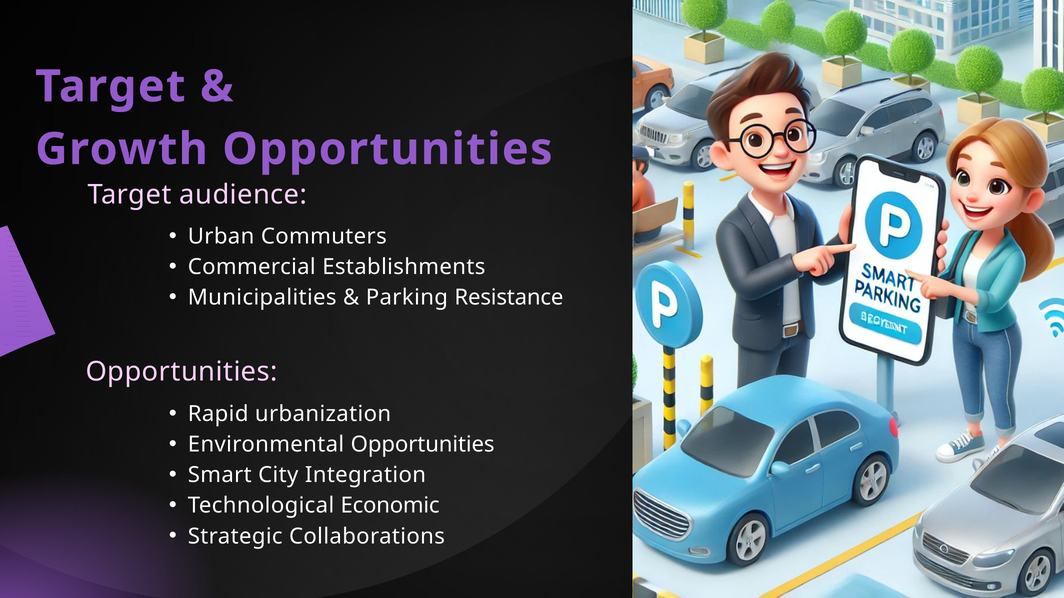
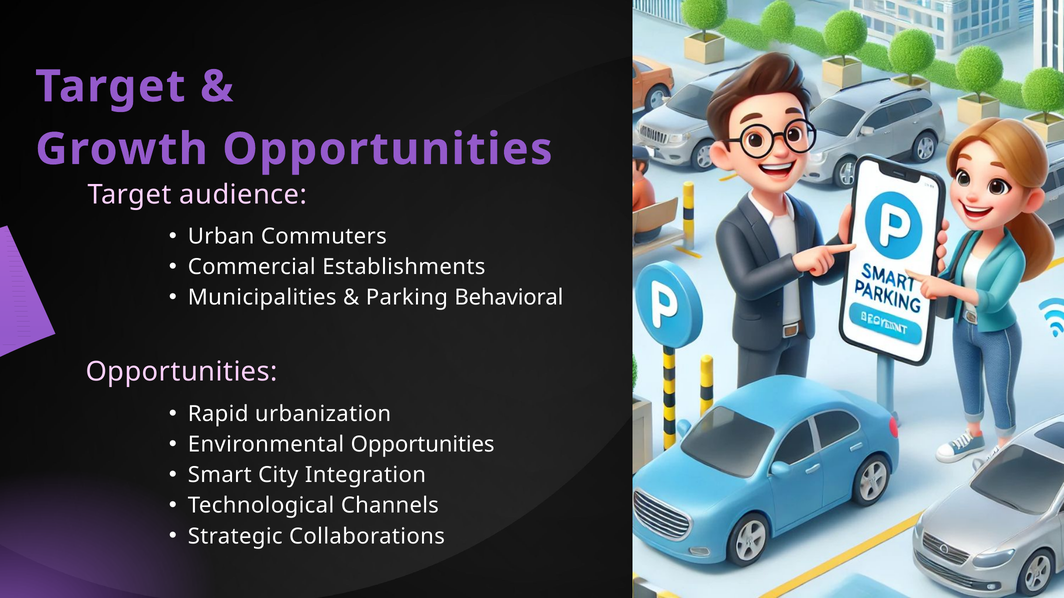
Resistance: Resistance -> Behavioral
Economic: Economic -> Channels
